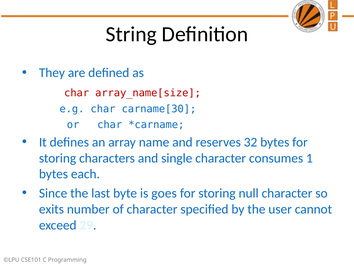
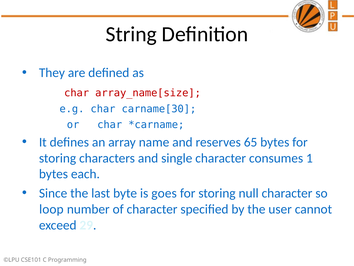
32: 32 -> 65
exits: exits -> loop
